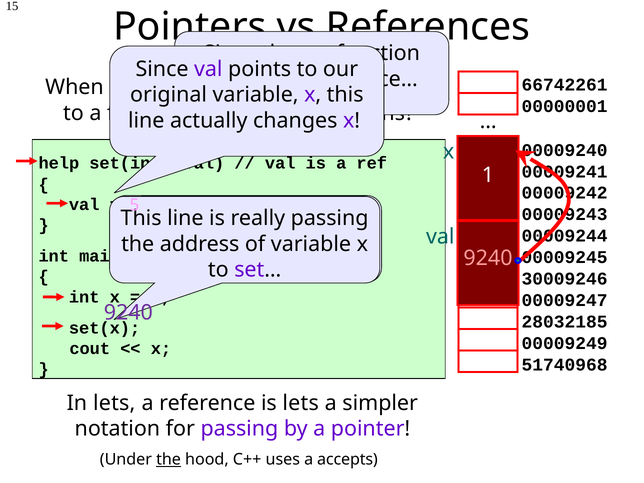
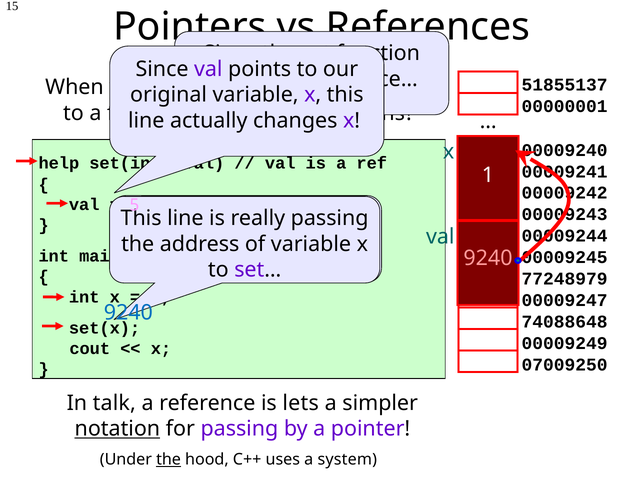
66742261: 66742261 -> 51855137
30009246: 30009246 -> 77248979
9240 at (128, 313) colour: purple -> blue
28032185: 28032185 -> 74088648
51740968: 51740968 -> 07009250
In lets: lets -> talk
notation underline: none -> present
a accepts: accepts -> system
